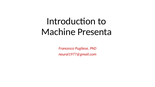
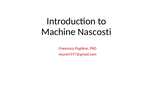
Presenta: Presenta -> Nascosti
